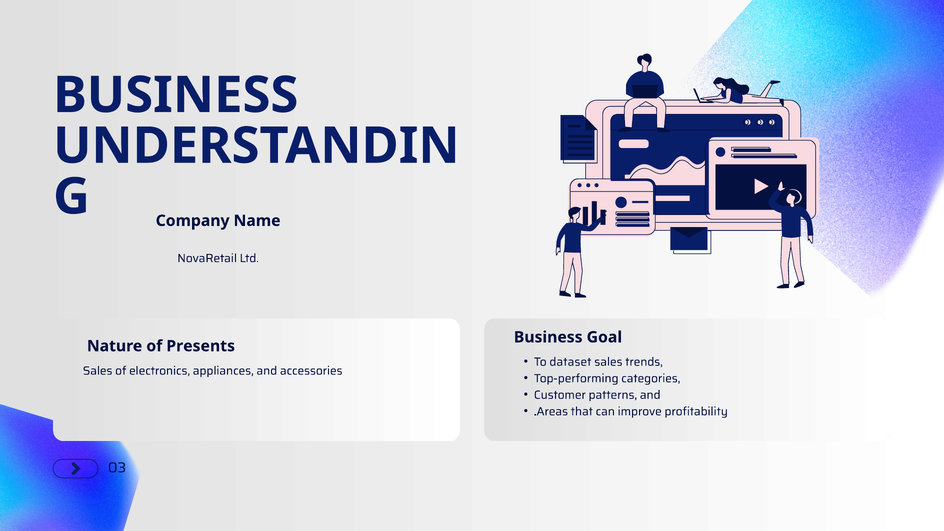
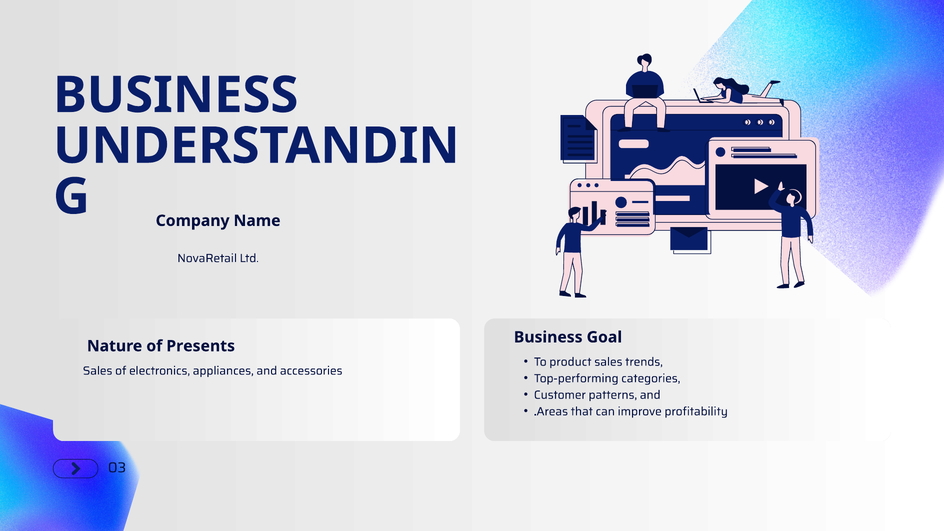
dataset: dataset -> product
